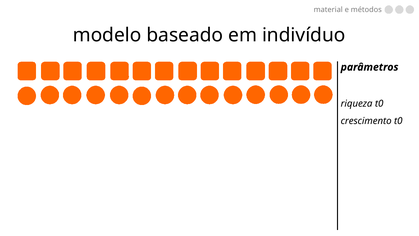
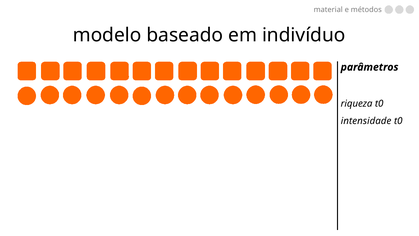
crescimento: crescimento -> intensidade
